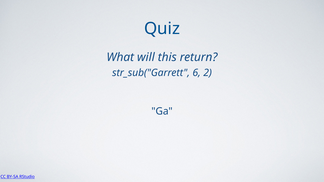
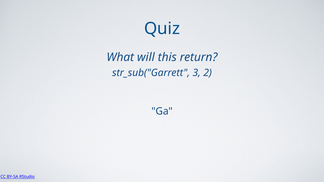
6: 6 -> 3
